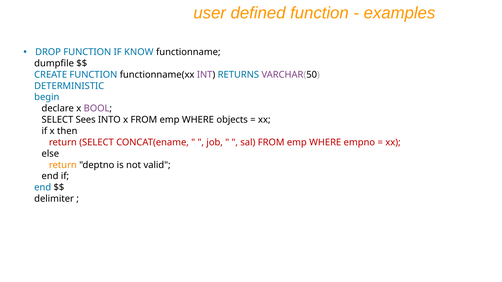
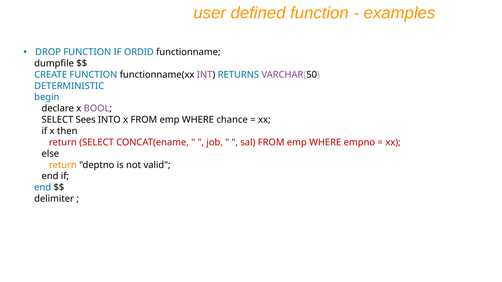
KNOW: KNOW -> ORDID
objects: objects -> chance
